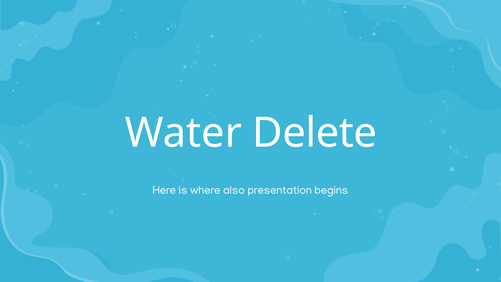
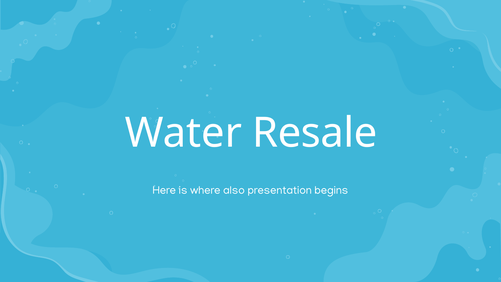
Delete: Delete -> Resale
